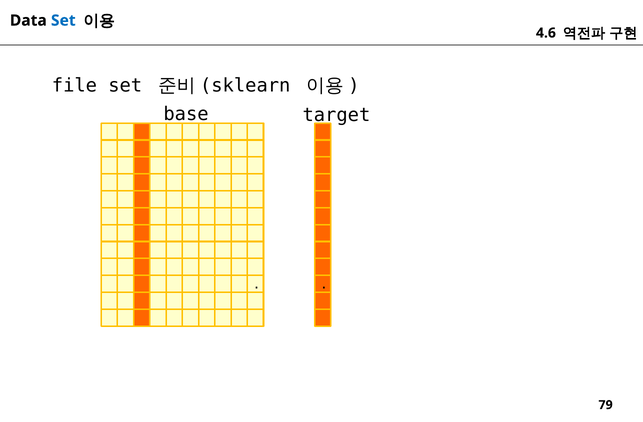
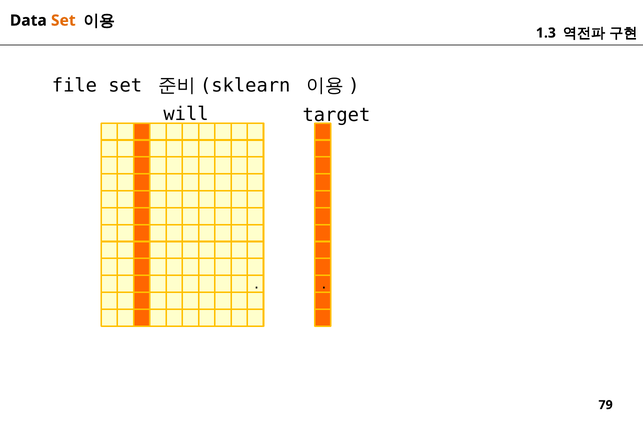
Set at (63, 21) colour: blue -> orange
4.6: 4.6 -> 1.3
base: base -> will
